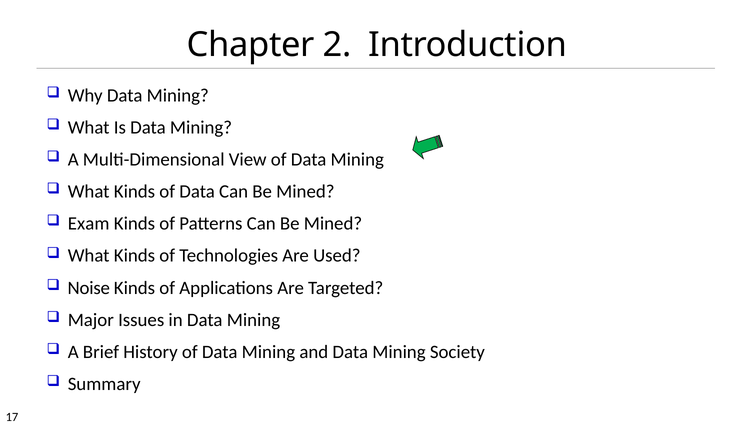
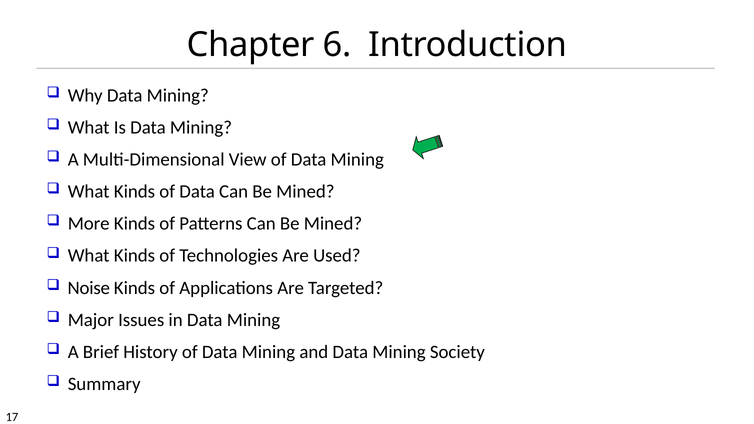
2: 2 -> 6
Exam: Exam -> More
